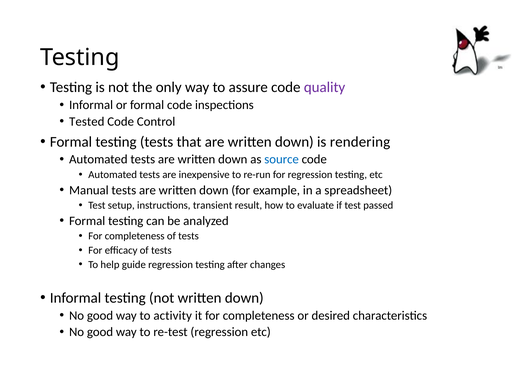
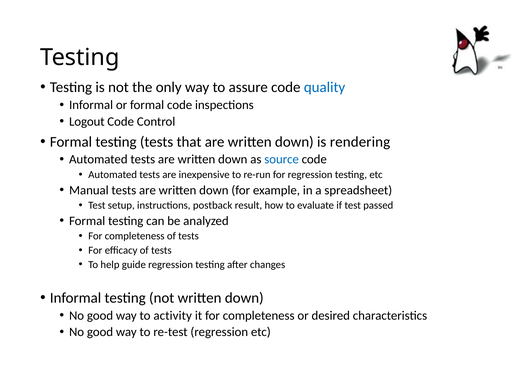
quality colour: purple -> blue
Tested: Tested -> Logout
transient: transient -> postback
